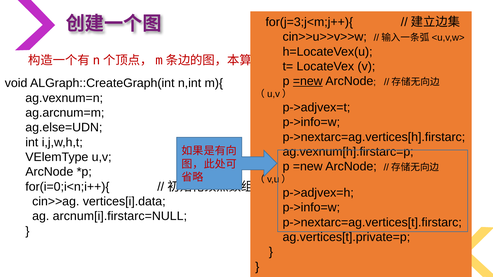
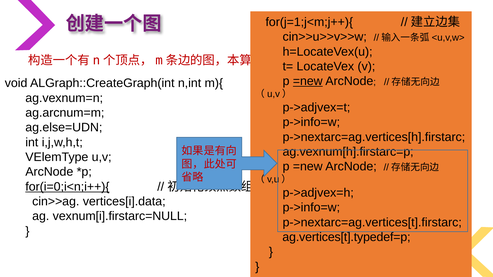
for(j=3;j<m;j++){: for(j=3;j<m;j++){ -> for(j=1;j<m;j++){
for(i=0;i<n;i++){ underline: none -> present
arcnum[i].firstarc=NULL: arcnum[i].firstarc=NULL -> vexnum[i].firstarc=NULL
ag.vertices[t].private=p: ag.vertices[t].private=p -> ag.vertices[t].typedef=p
